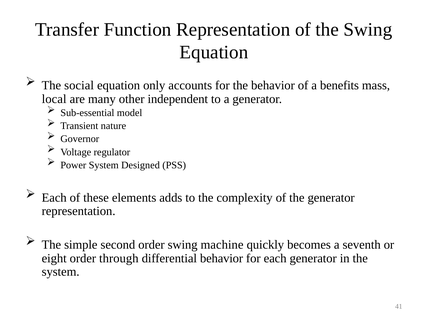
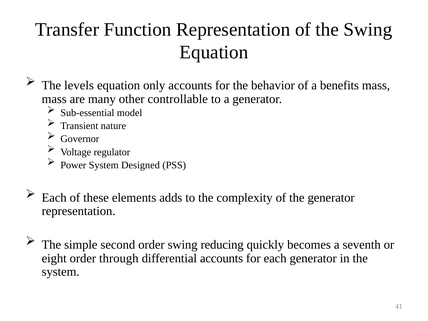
social: social -> levels
local at (54, 99): local -> mass
independent: independent -> controllable
machine: machine -> reducing
differential behavior: behavior -> accounts
